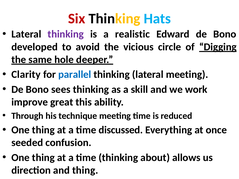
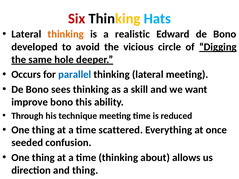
thinking at (66, 34) colour: purple -> orange
Clarity: Clarity -> Occurs
work: work -> want
improve great: great -> bono
discussed: discussed -> scattered
